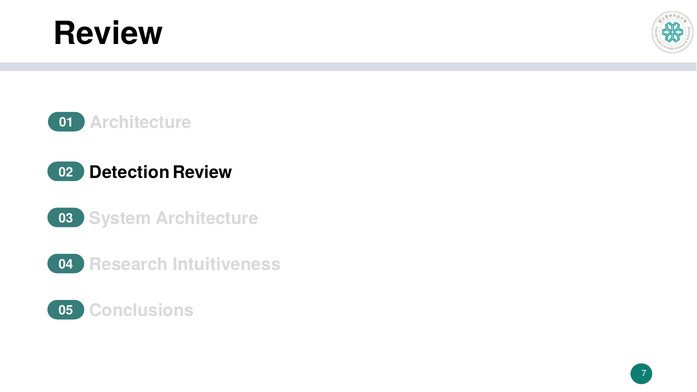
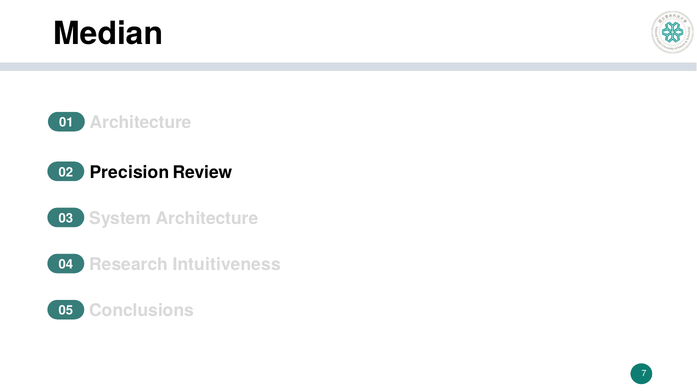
Review at (108, 34): Review -> Median
Detection: Detection -> Precision
